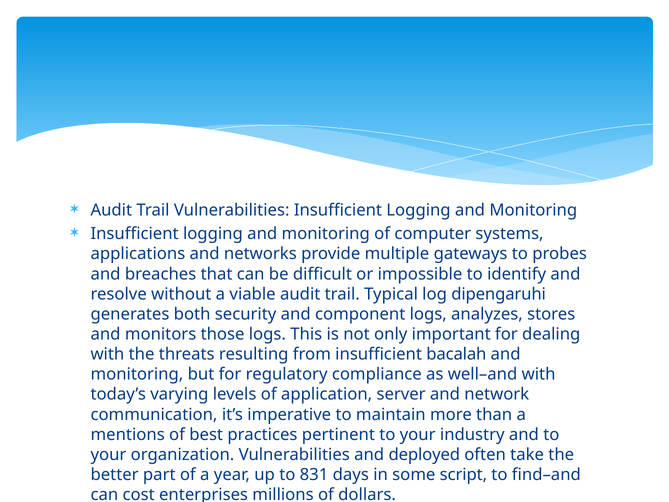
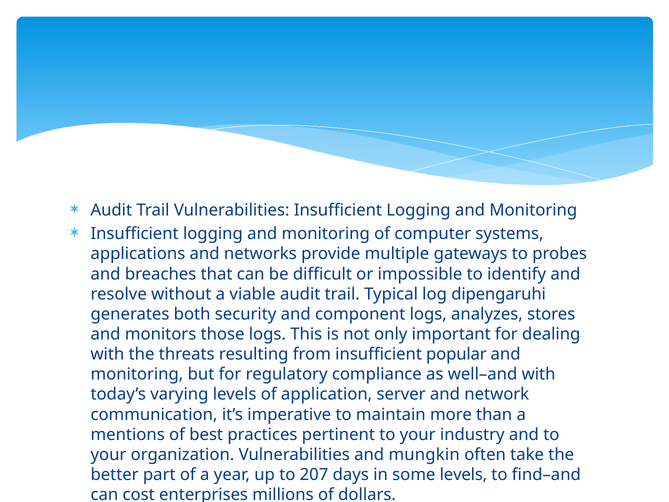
bacalah: bacalah -> popular
deployed: deployed -> mungkin
831: 831 -> 207
some script: script -> levels
